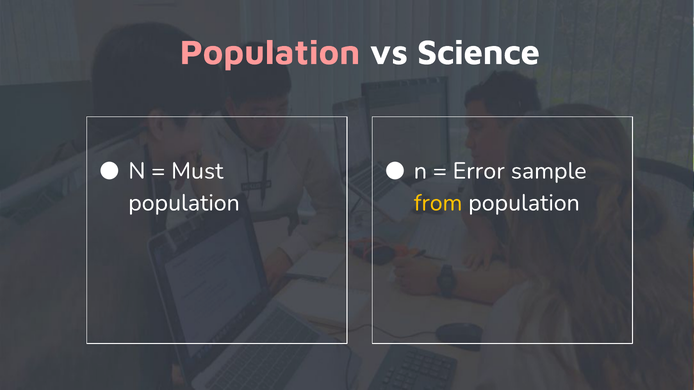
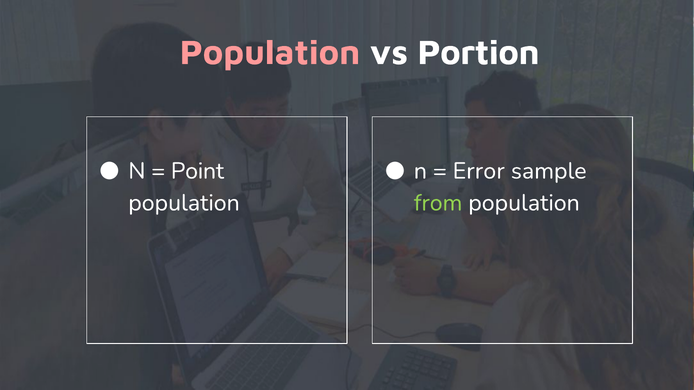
Science: Science -> Portion
Must: Must -> Point
from colour: yellow -> light green
